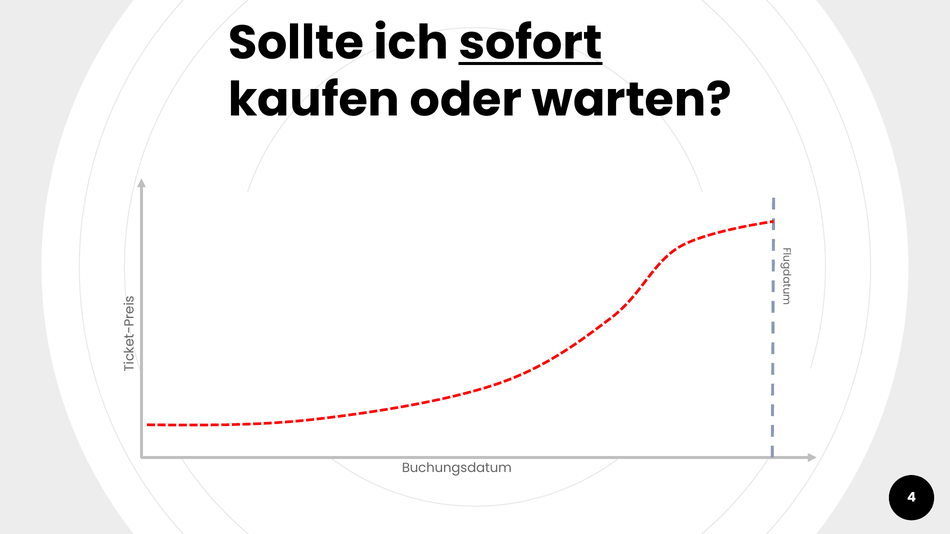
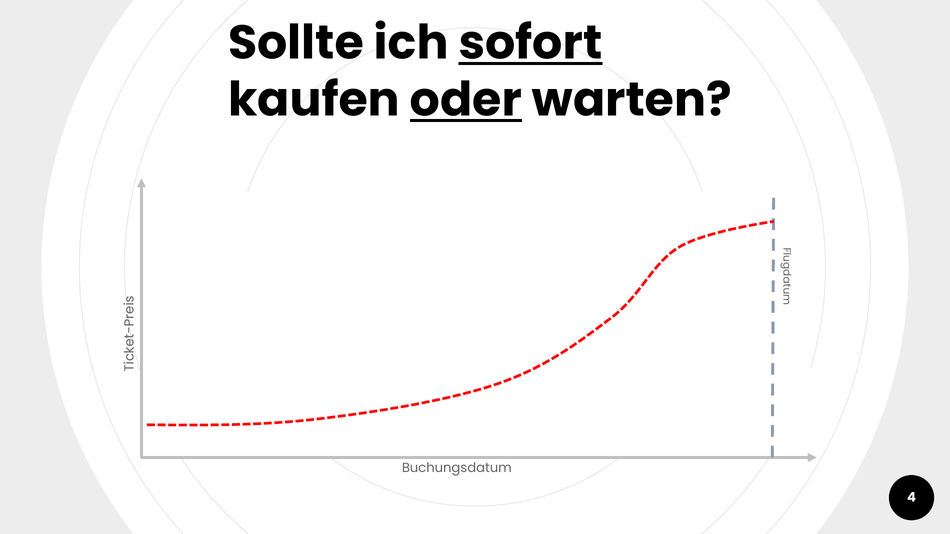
oder underline: none -> present
